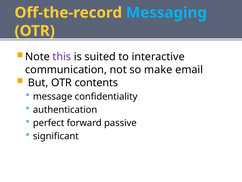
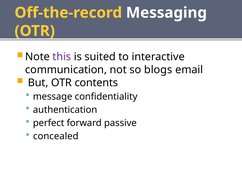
Messaging colour: light blue -> white
make: make -> blogs
significant: significant -> concealed
